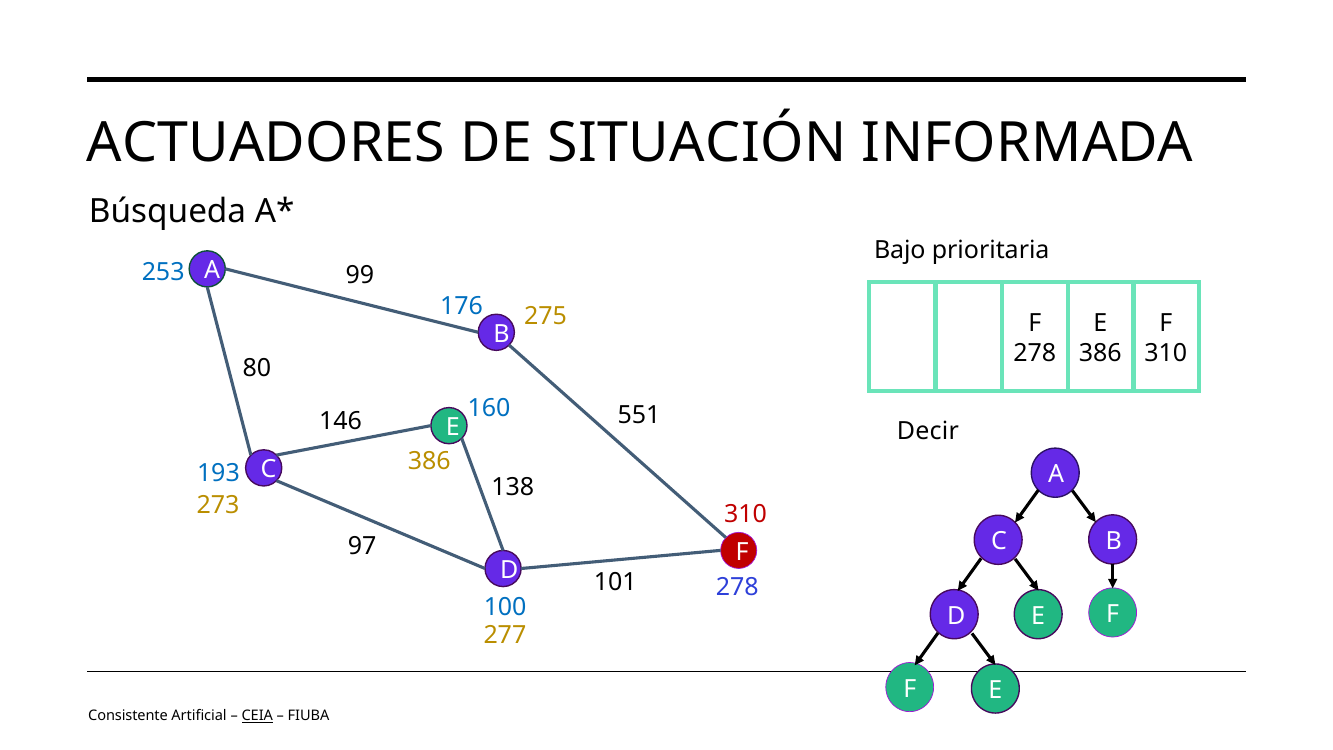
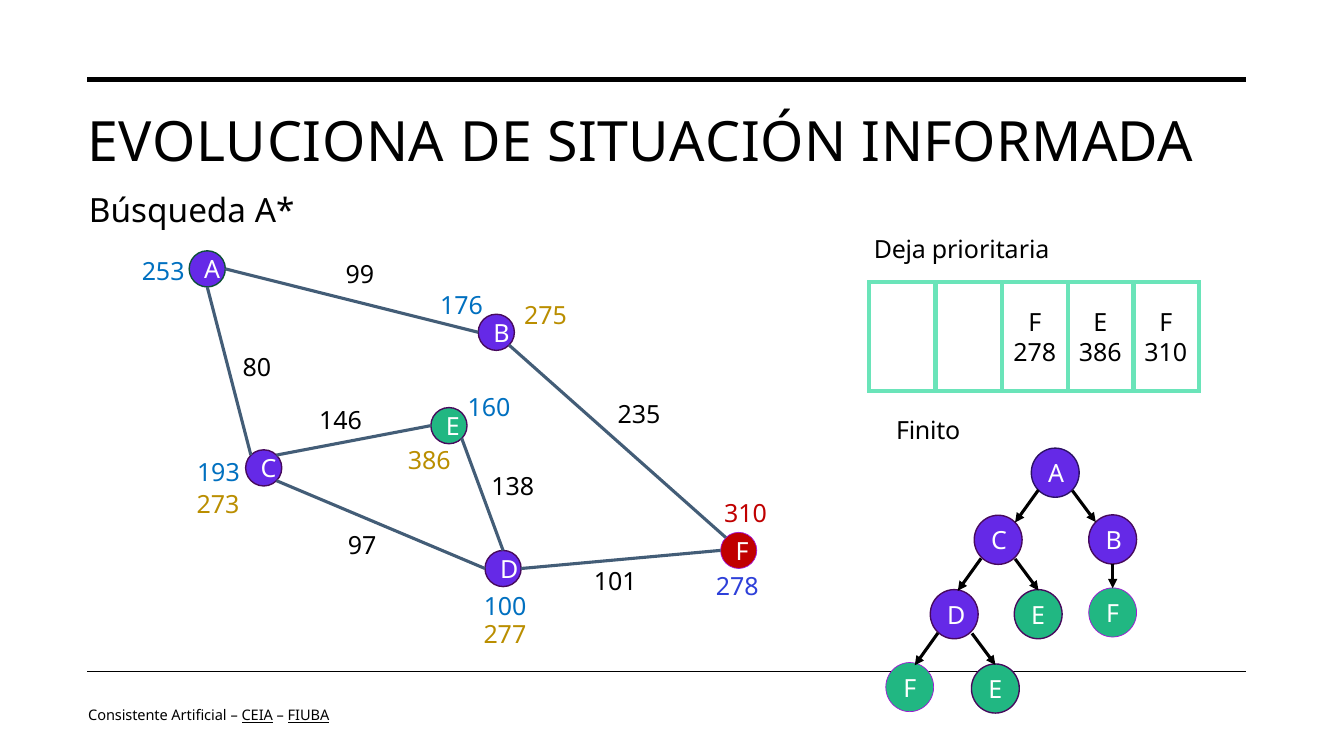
ACTUADORES: ACTUADORES -> EVOLUCIONA
Bajo: Bajo -> Deja
551: 551 -> 235
Decir: Decir -> Finito
FIUBA underline: none -> present
